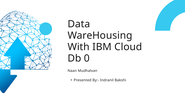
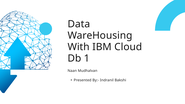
0: 0 -> 1
